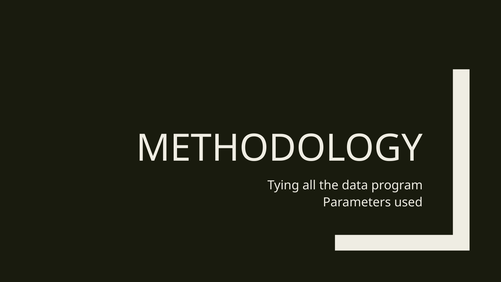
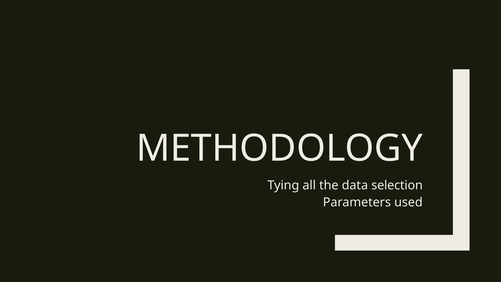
program: program -> selection
